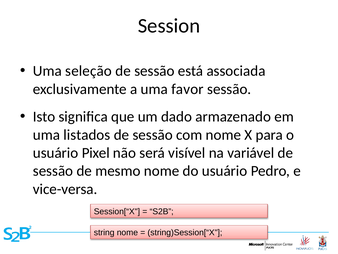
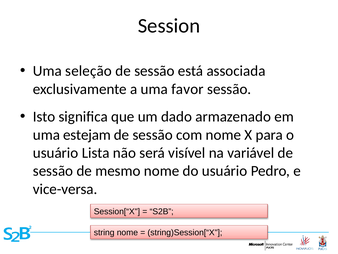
listados: listados -> estejam
Pixel: Pixel -> Lista
